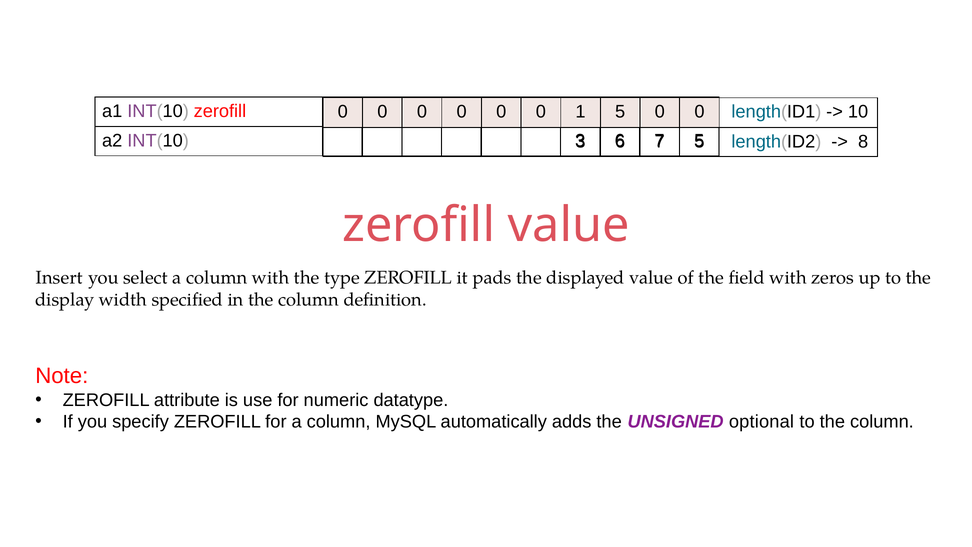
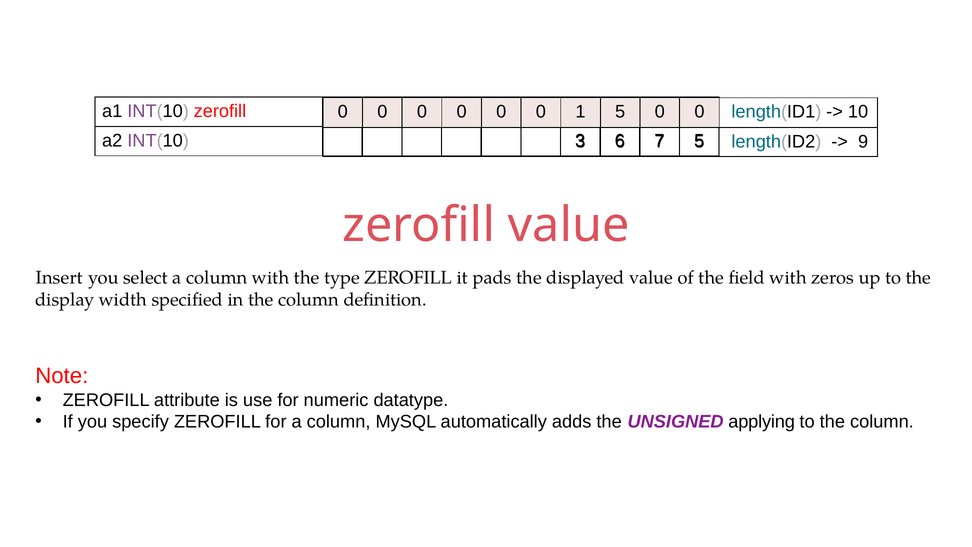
8: 8 -> 9
optional: optional -> applying
